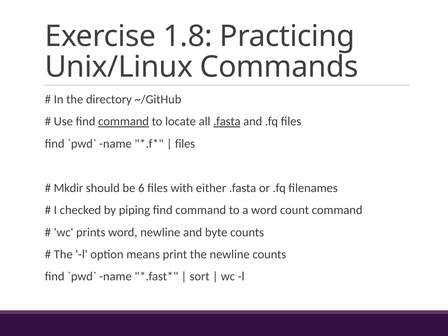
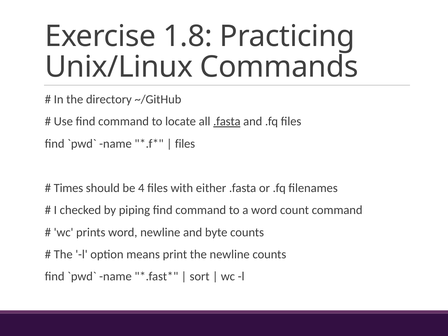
command at (124, 121) underline: present -> none
Mkdir: Mkdir -> Times
6: 6 -> 4
